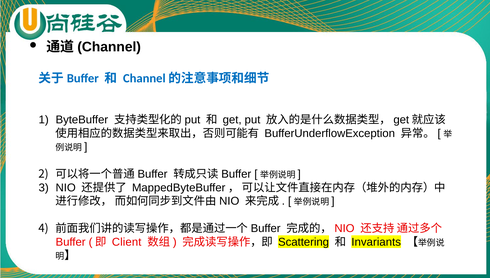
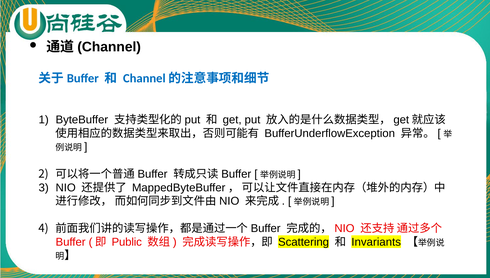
Client: Client -> Public
